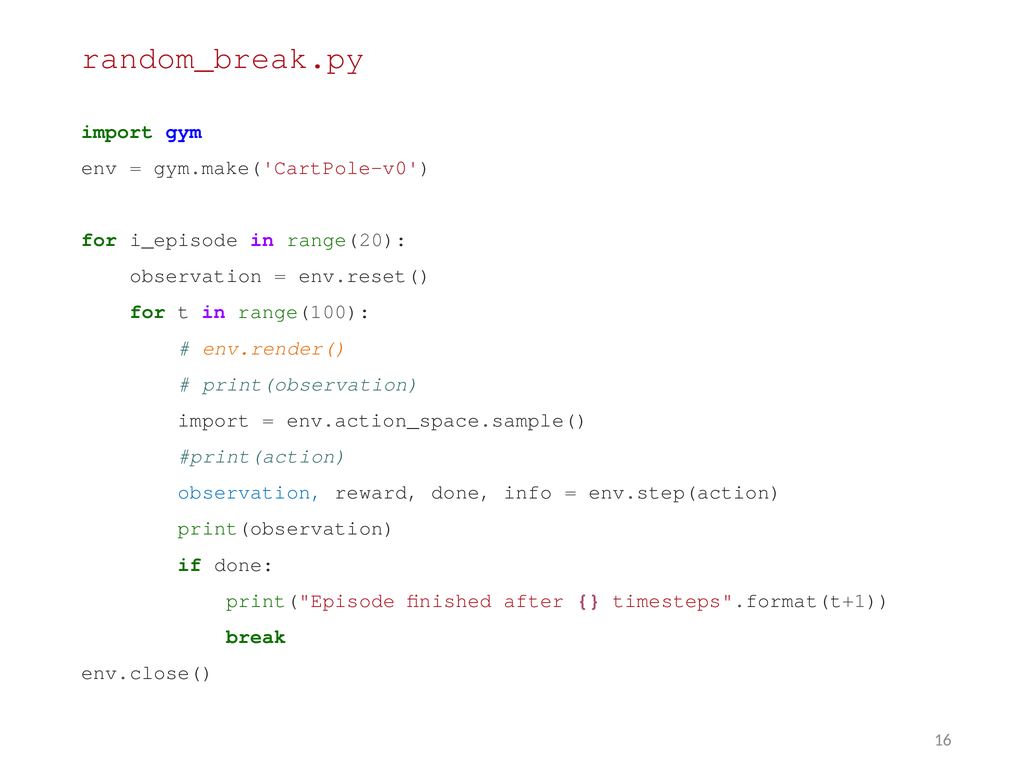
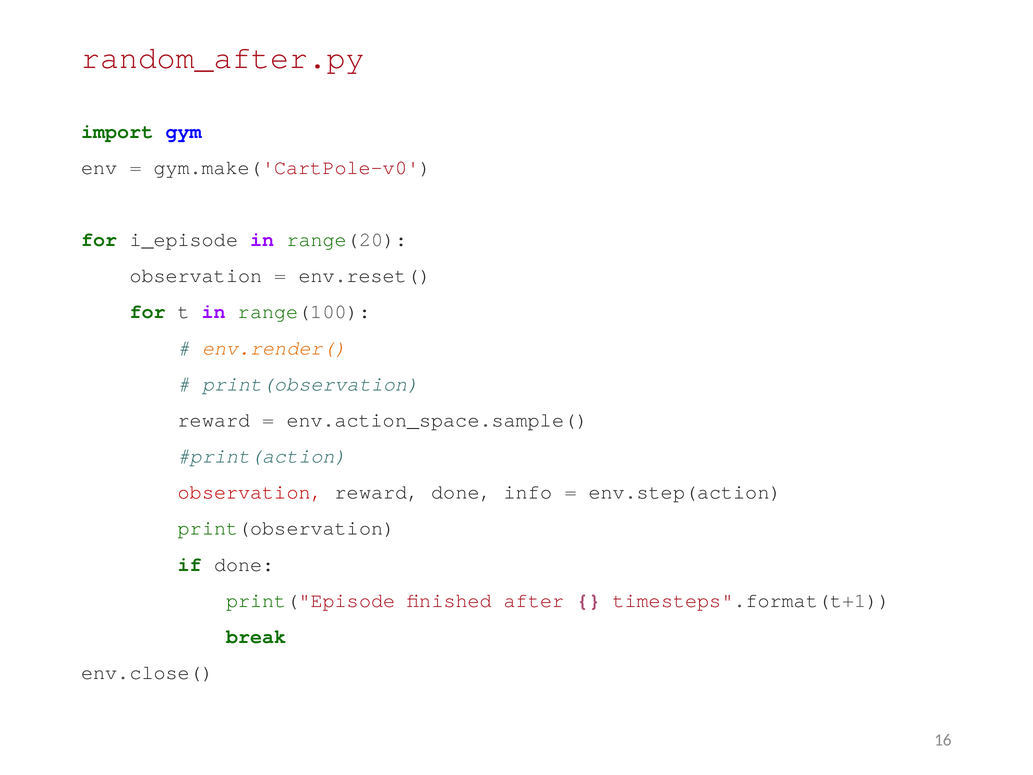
random_break.py: random_break.py -> random_after.py
import at (214, 420): import -> reward
observation at (250, 492) colour: blue -> red
